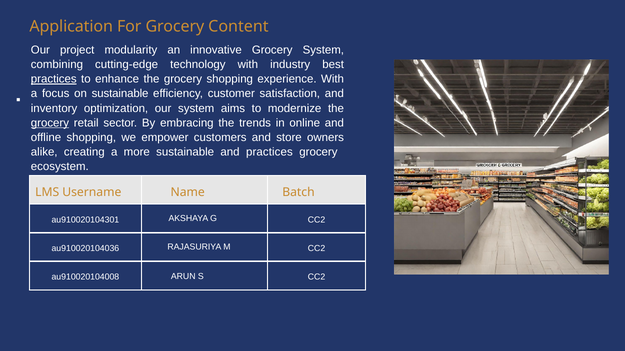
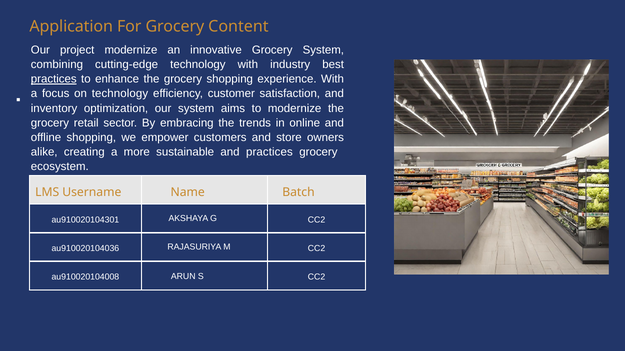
project modularity: modularity -> modernize
on sustainable: sustainable -> technology
grocery at (50, 123) underline: present -> none
